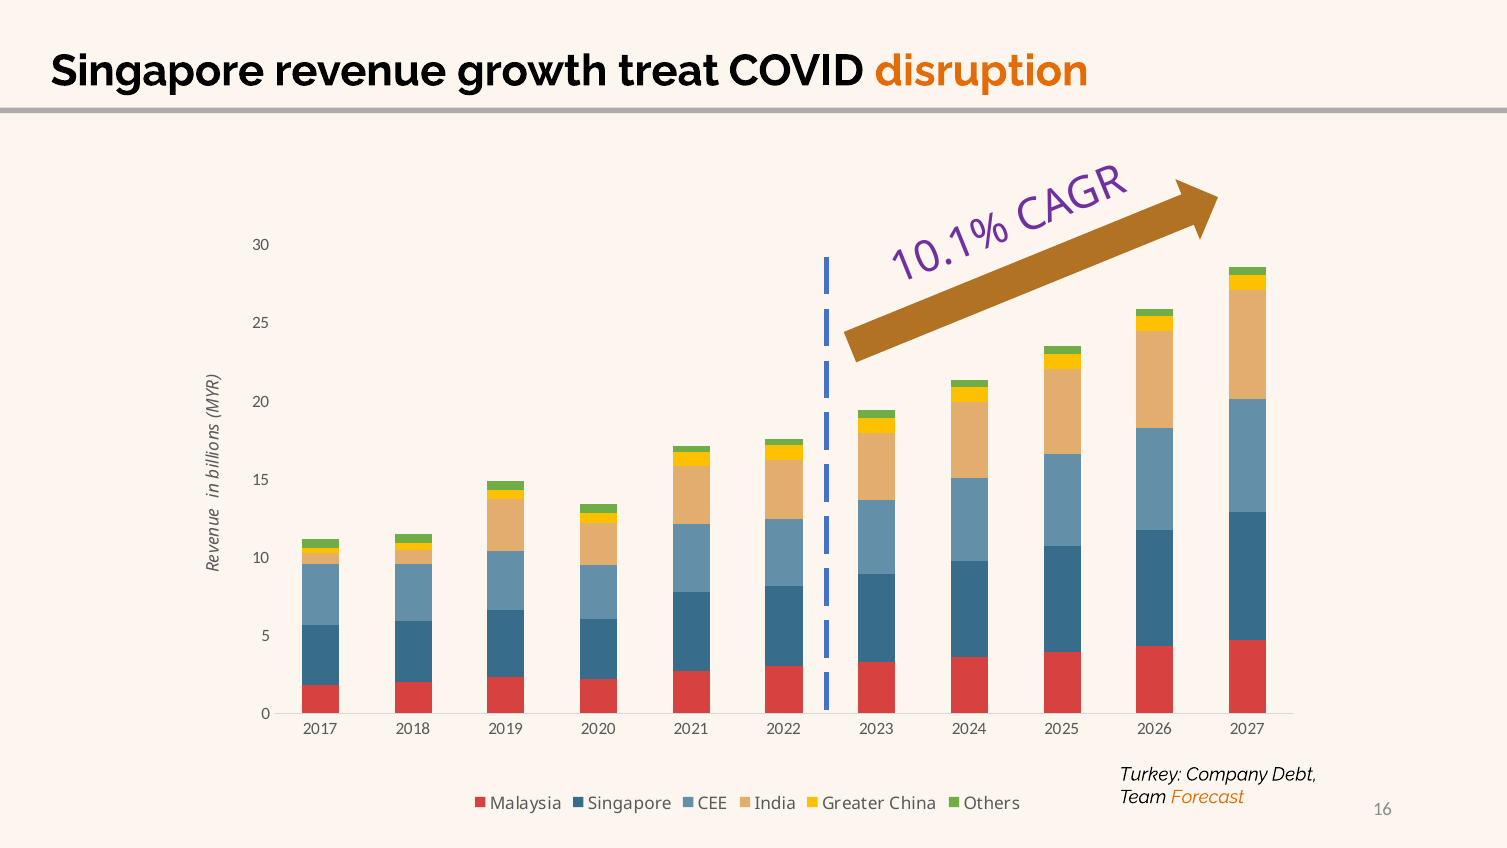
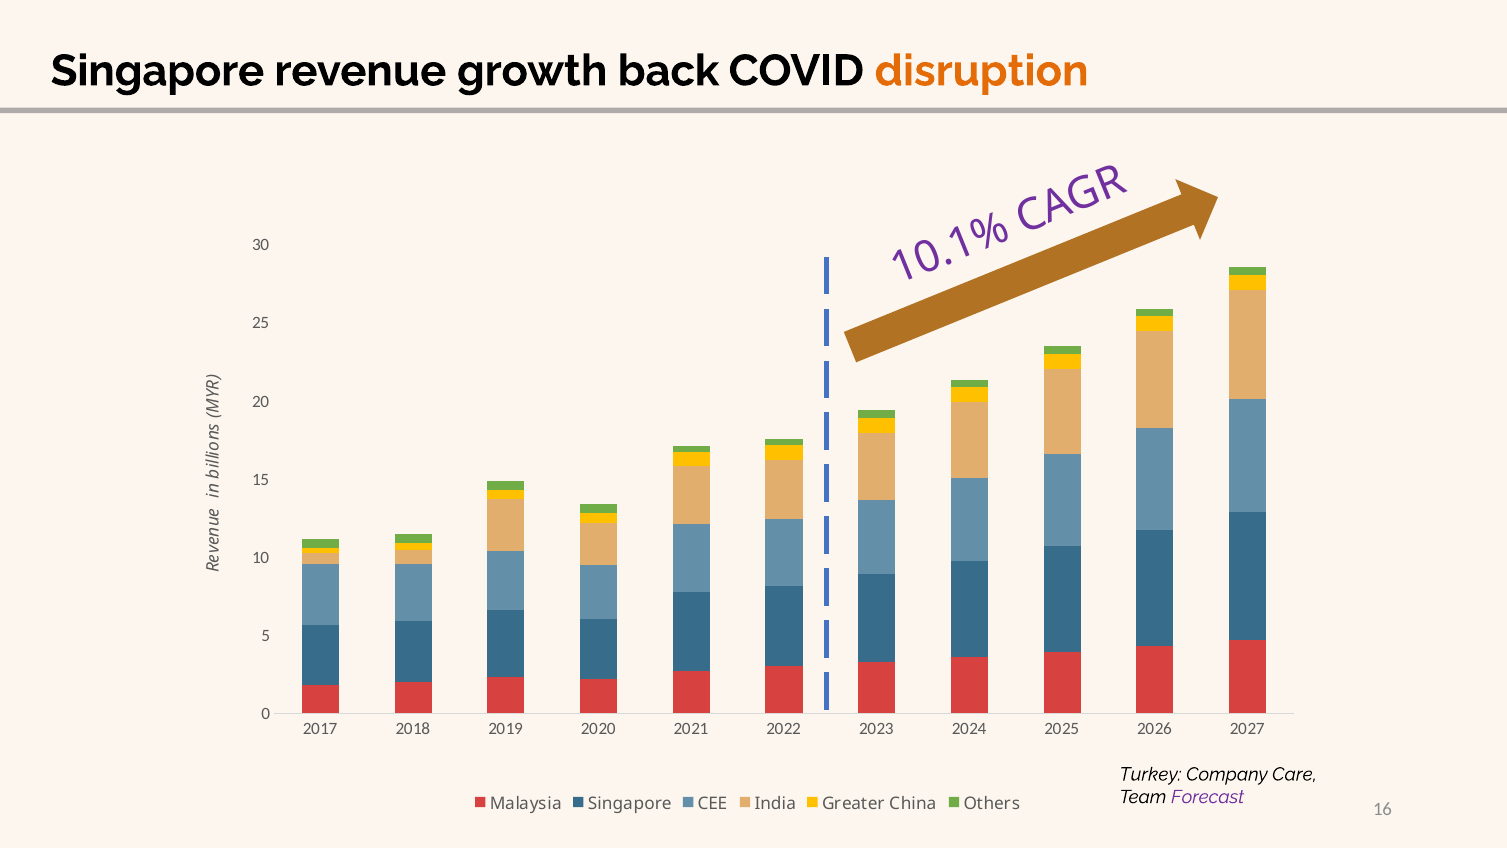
treat: treat -> back
Debt: Debt -> Care
Forecast colour: orange -> purple
